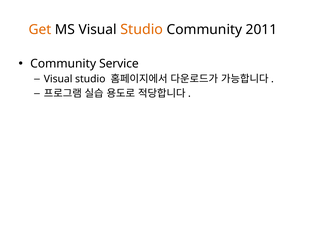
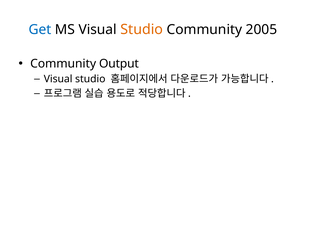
Get colour: orange -> blue
2011: 2011 -> 2005
Service: Service -> Output
